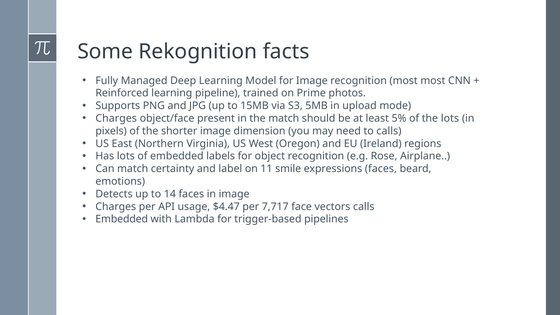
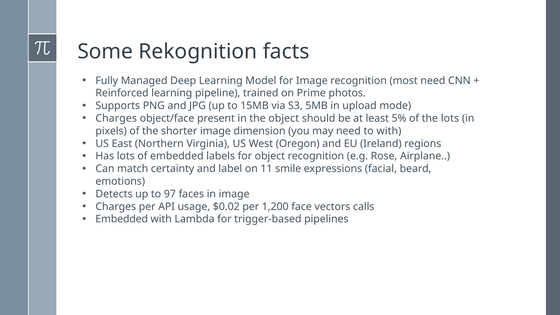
most most: most -> need
the match: match -> object
to calls: calls -> with
expressions faces: faces -> facial
14: 14 -> 97
$4.47: $4.47 -> $0.02
7,717: 7,717 -> 1,200
